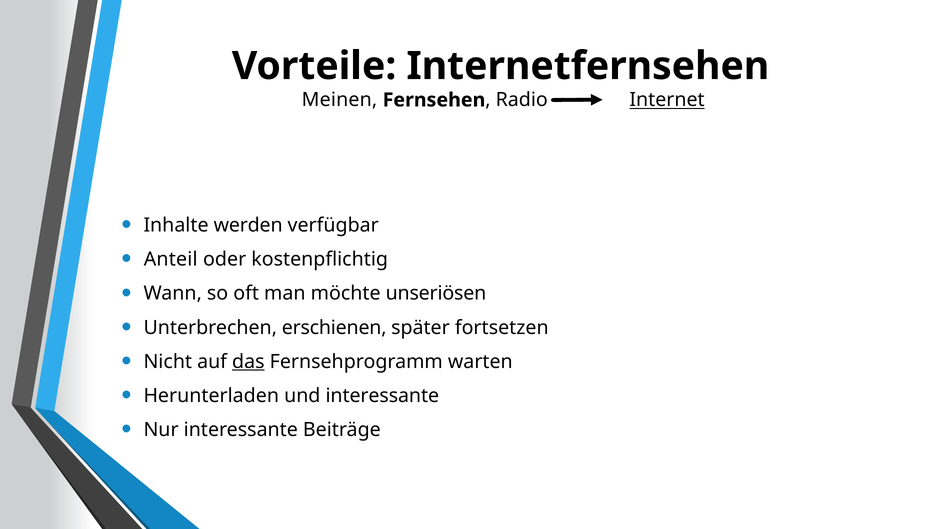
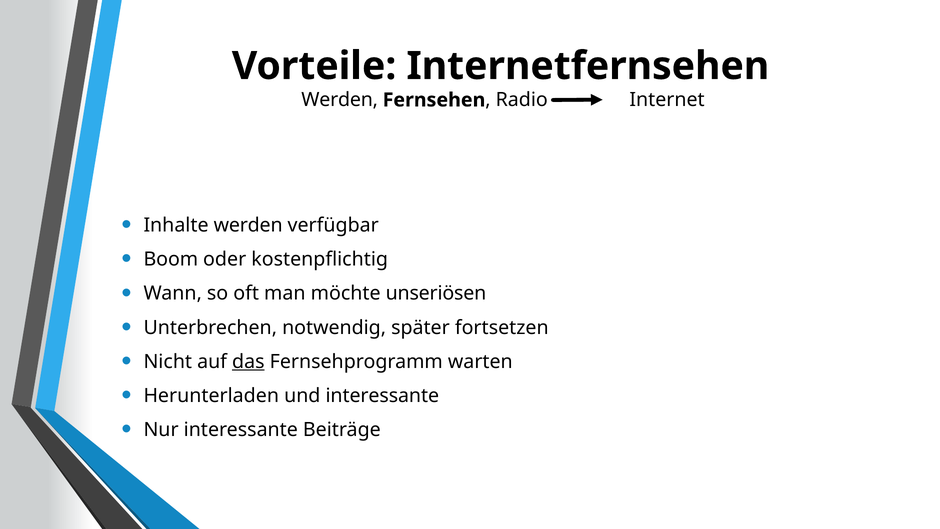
Meinen at (339, 100): Meinen -> Werden
Internet underline: present -> none
Anteil: Anteil -> Boom
erschienen: erschienen -> notwendig
